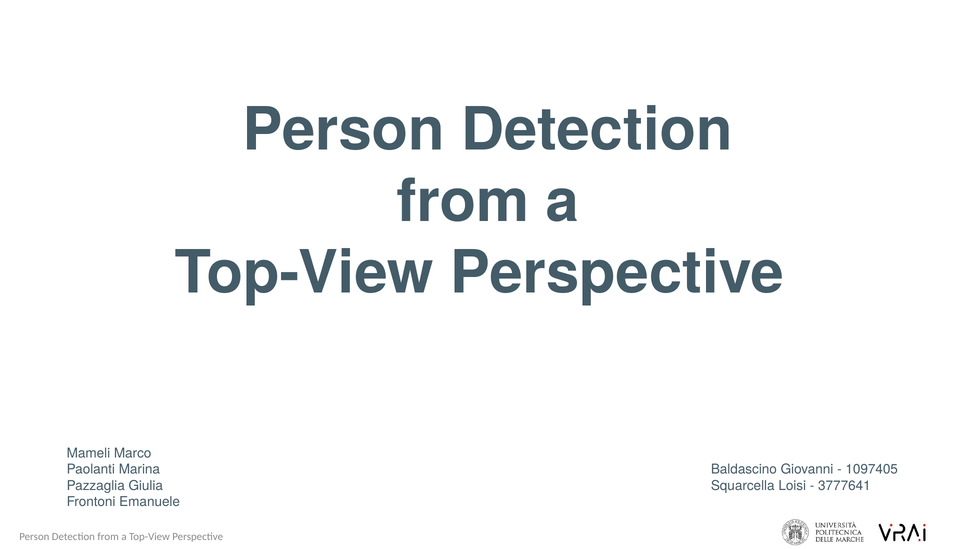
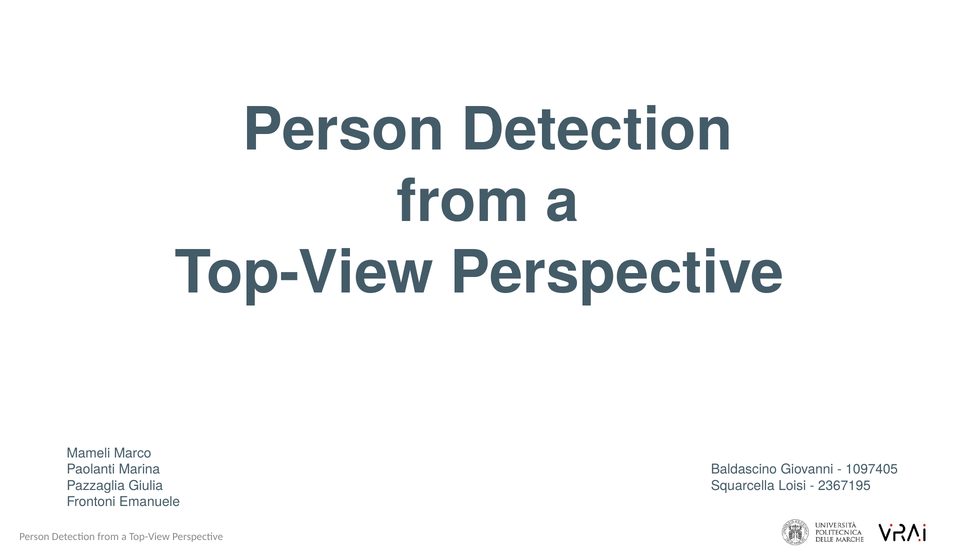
3777641: 3777641 -> 2367195
